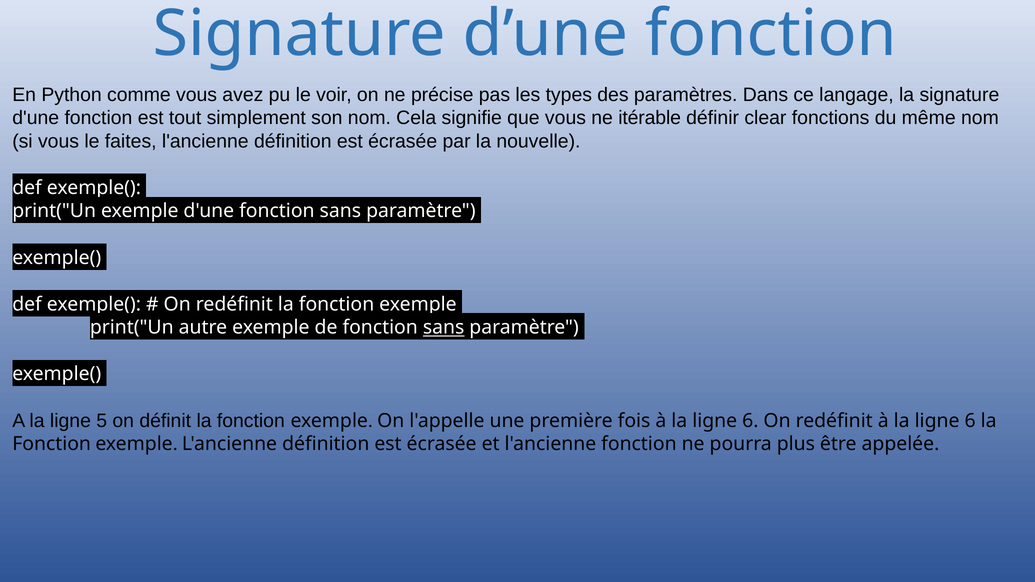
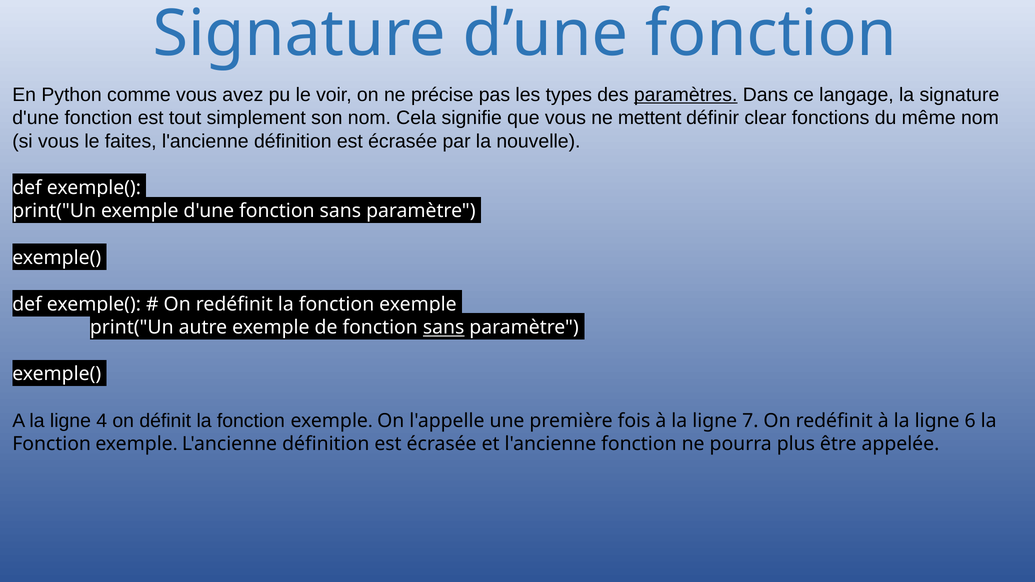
paramètres underline: none -> present
itérable: itérable -> mettent
5: 5 -> 4
6 at (750, 421): 6 -> 7
